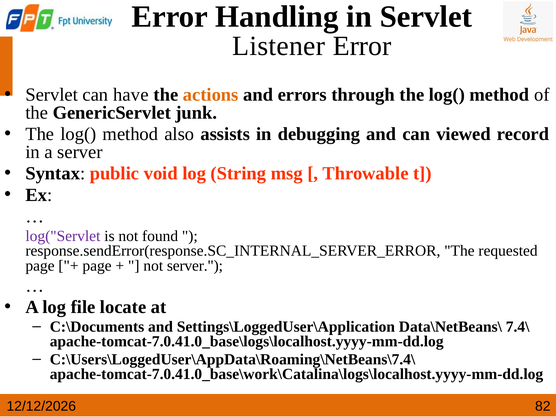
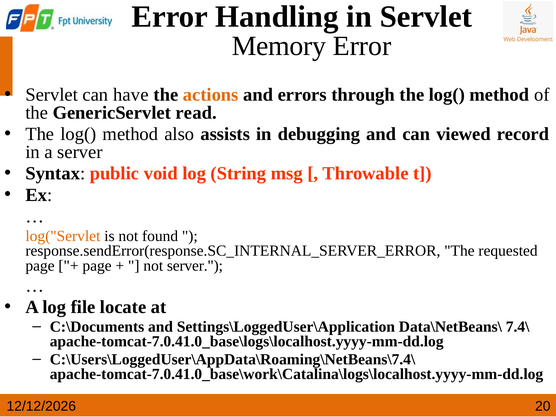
Listener: Listener -> Memory
junk: junk -> read
log("Servlet colour: purple -> orange
82: 82 -> 20
